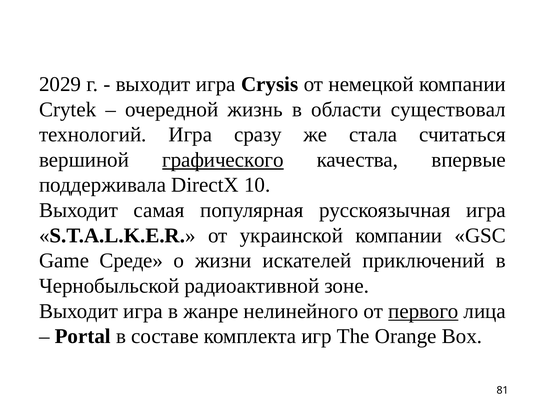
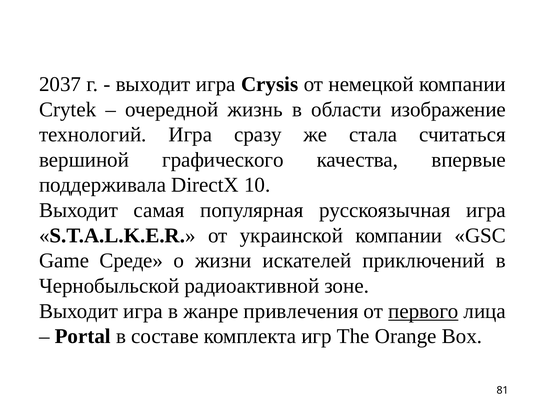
2029: 2029 -> 2037
существовал: существовал -> изображение
графического underline: present -> none
нелинейного: нелинейного -> привлечения
